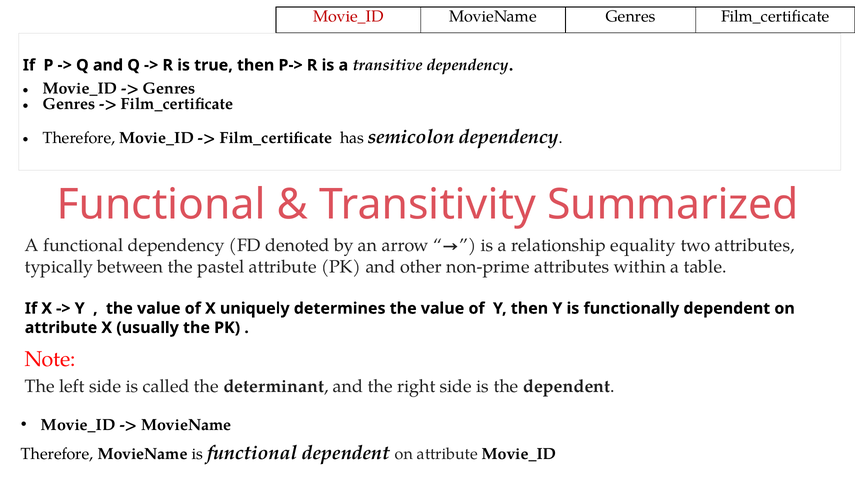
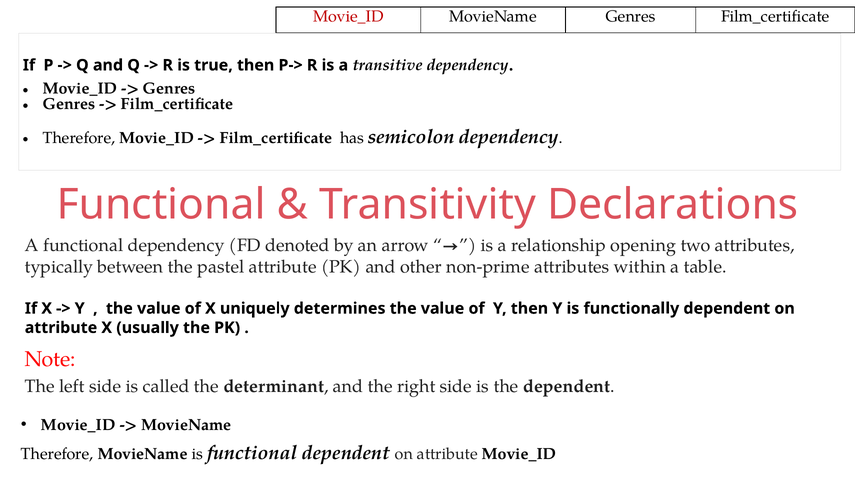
Summarized: Summarized -> Declarations
equality: equality -> opening
